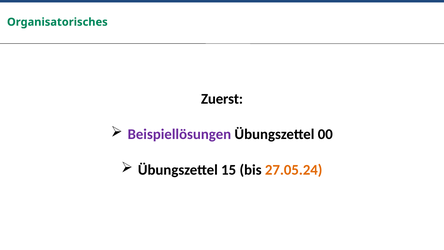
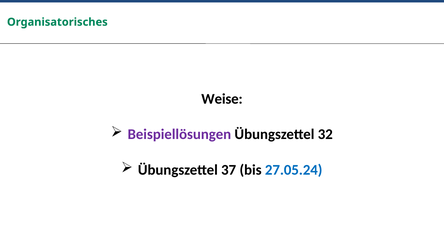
Zuerst: Zuerst -> Weise
00: 00 -> 32
15: 15 -> 37
27.05.24 colour: orange -> blue
